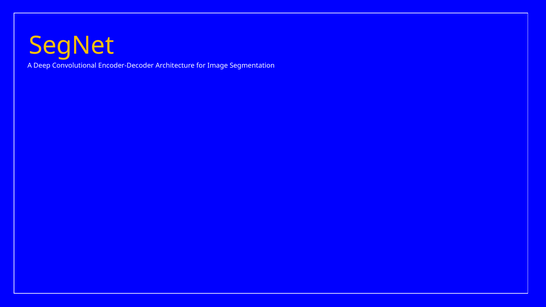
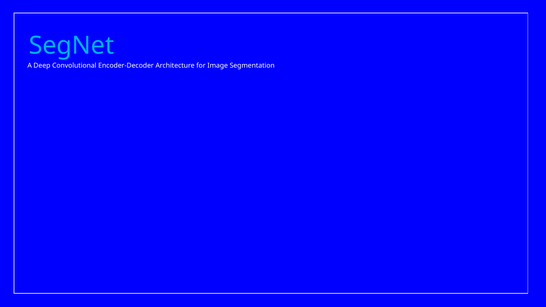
SegNet colour: yellow -> light blue
